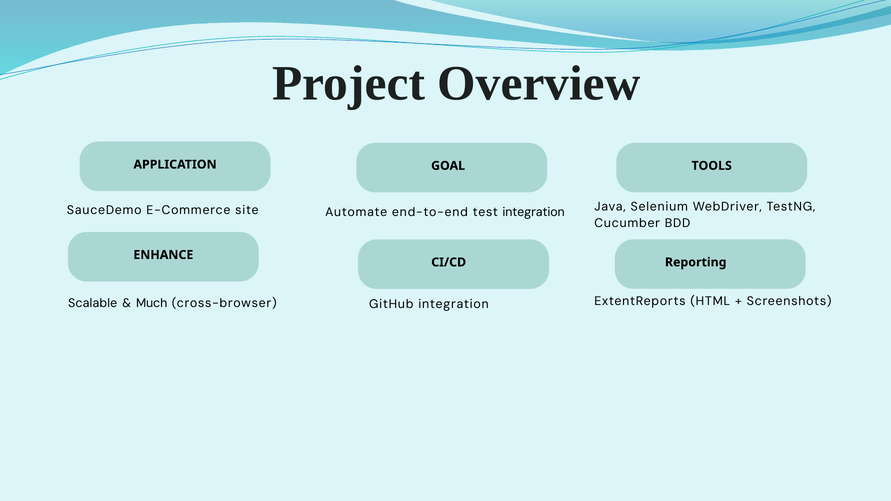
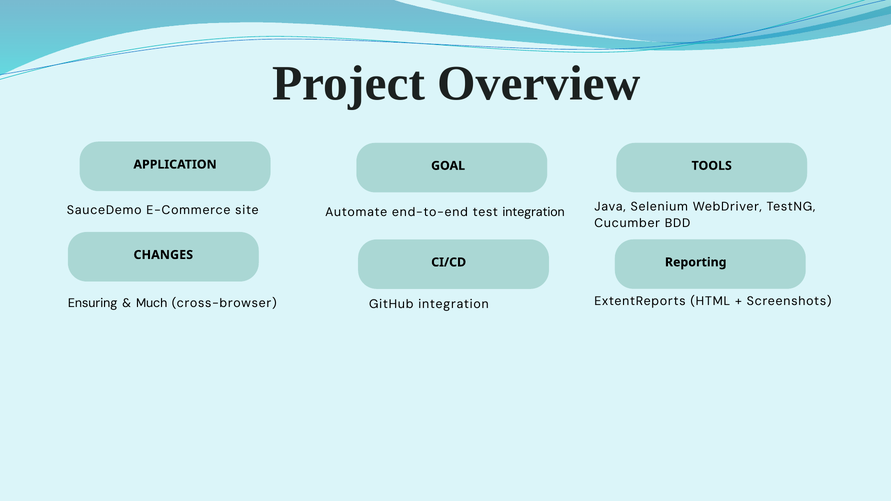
ENHANCE: ENHANCE -> CHANGES
Scalable: Scalable -> Ensuring
